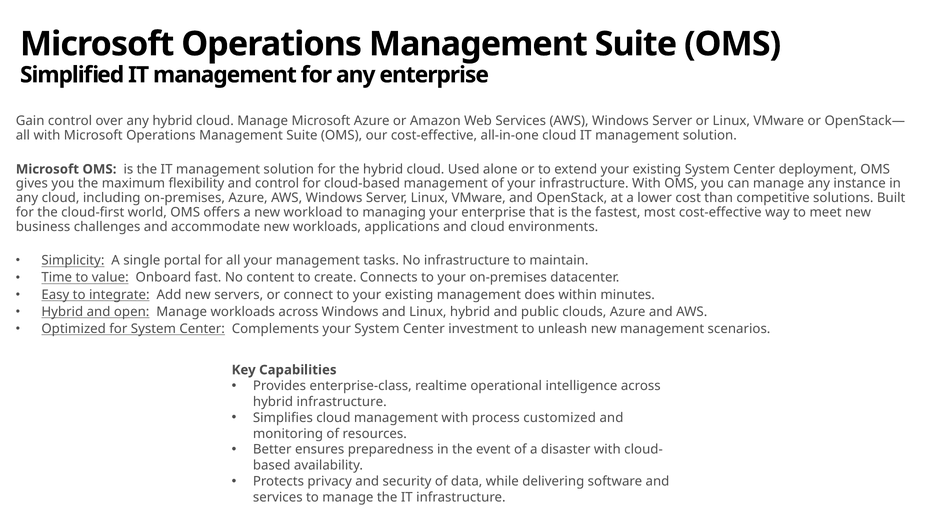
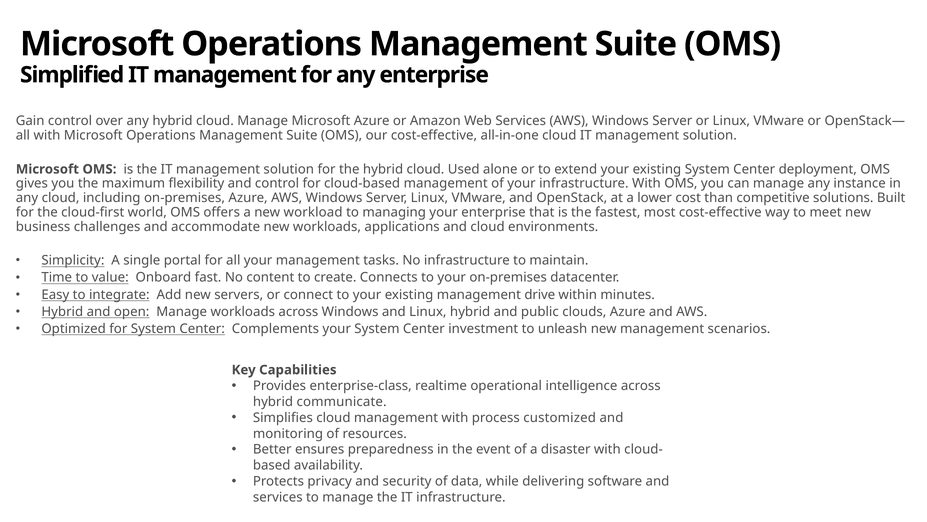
does: does -> drive
hybrid infrastructure: infrastructure -> communicate
